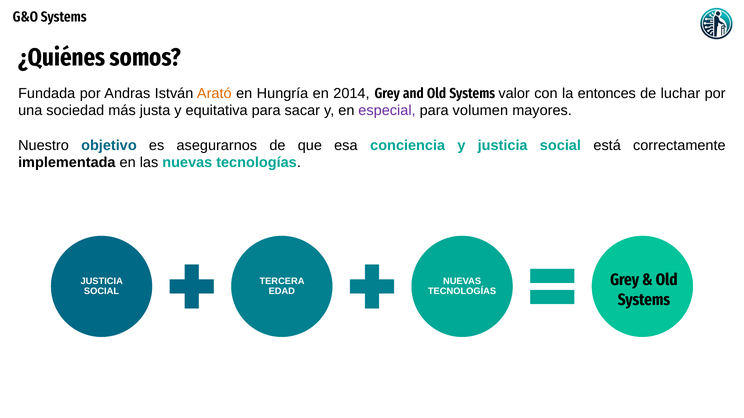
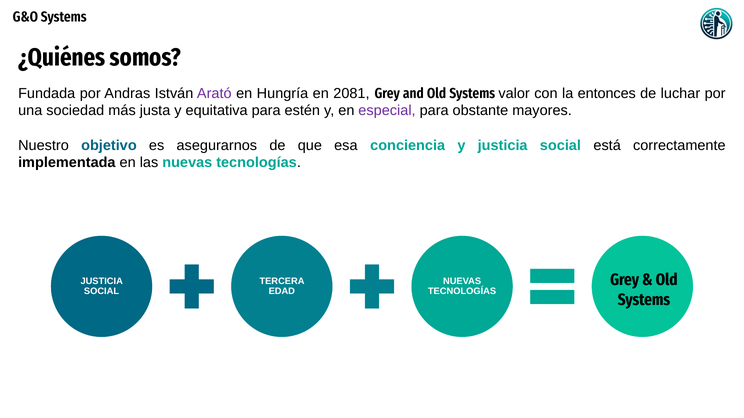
Arató colour: orange -> purple
2014: 2014 -> 2081
sacar: sacar -> estén
volumen: volumen -> obstante
